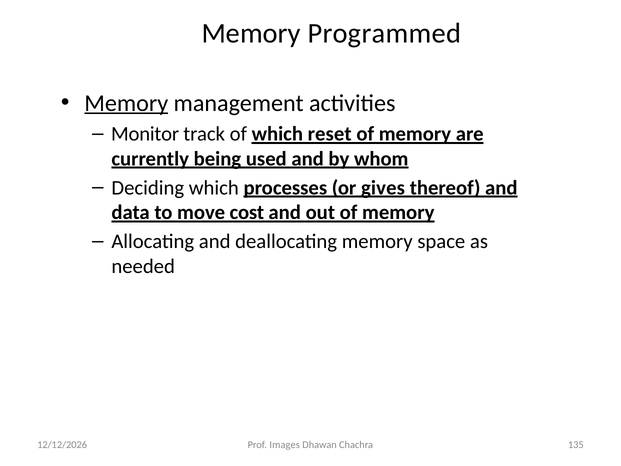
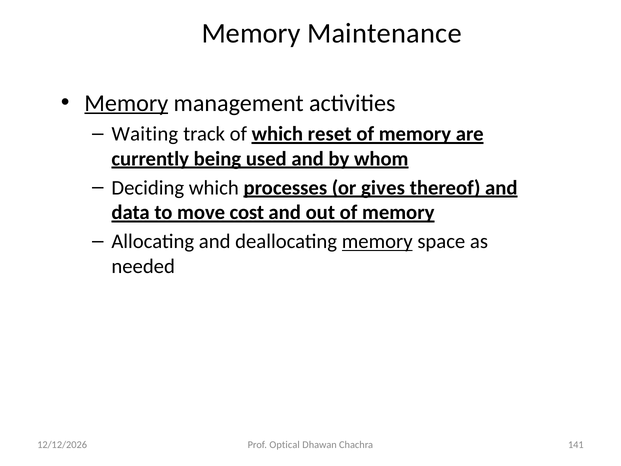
Programmed: Programmed -> Maintenance
Monitor: Monitor -> Waiting
memory at (377, 241) underline: none -> present
Images: Images -> Optical
135: 135 -> 141
